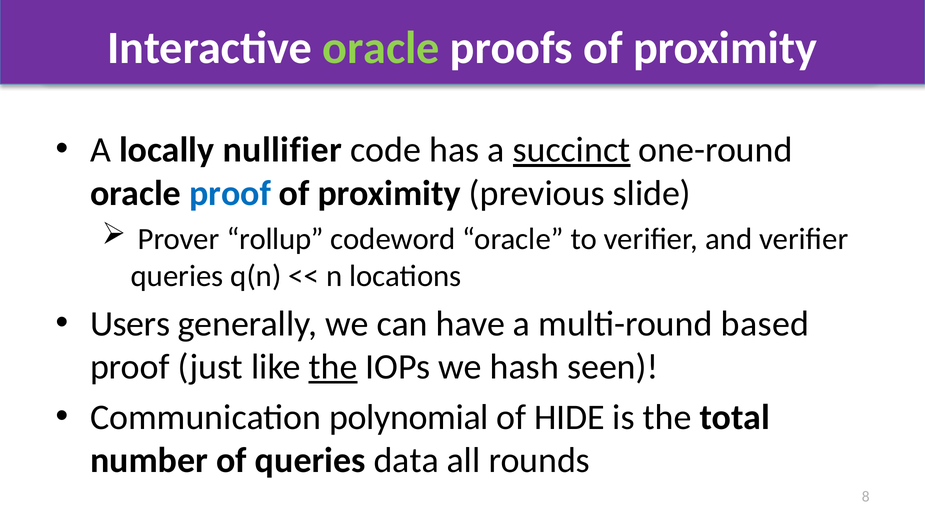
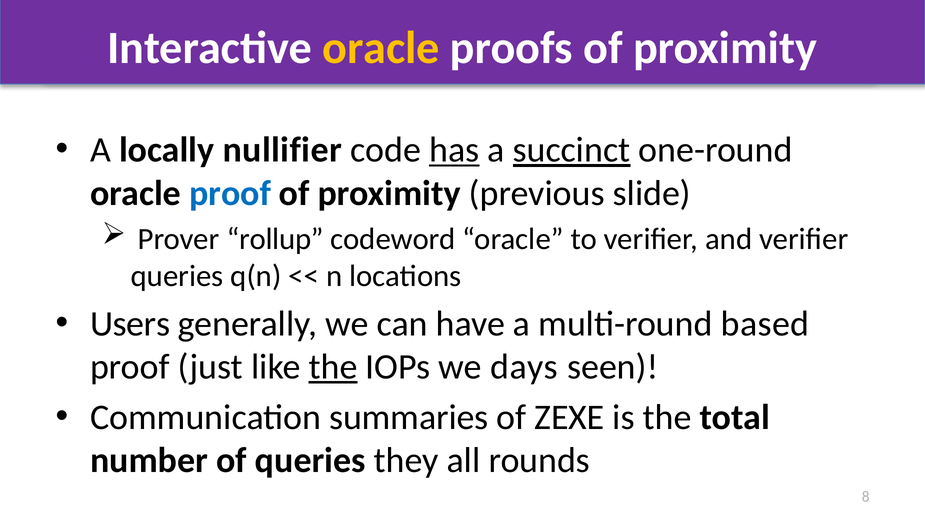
oracle at (381, 48) colour: light green -> yellow
has underline: none -> present
hash: hash -> days
polynomial: polynomial -> summaries
HIDE: HIDE -> ZEXE
data: data -> they
